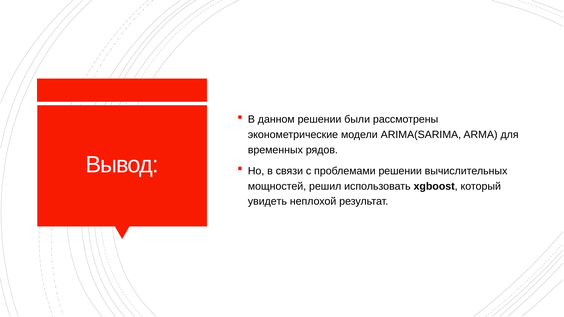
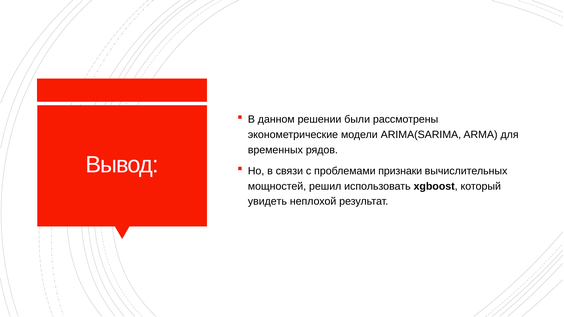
проблемами решении: решении -> признаки
